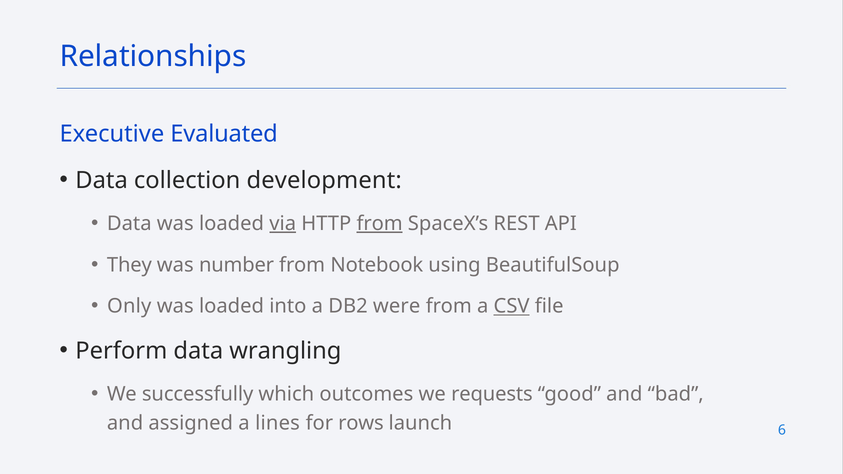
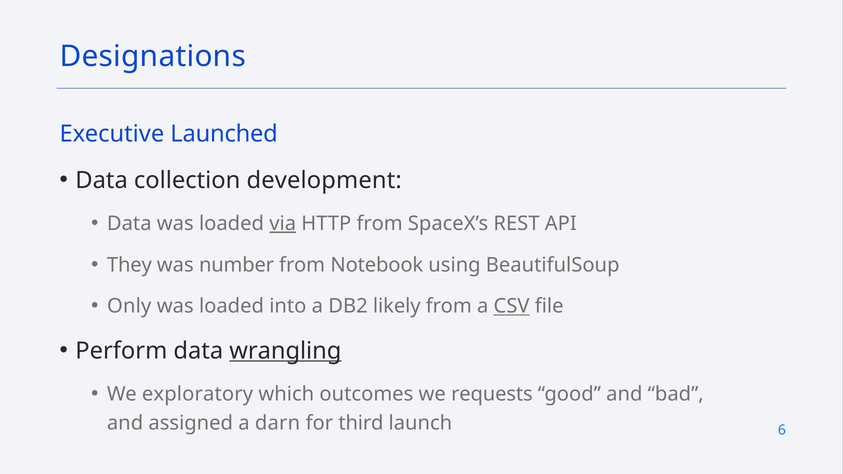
Relationships: Relationships -> Designations
Evaluated: Evaluated -> Launched
from at (380, 224) underline: present -> none
were: were -> likely
wrangling underline: none -> present
successfully: successfully -> exploratory
lines: lines -> darn
rows: rows -> third
